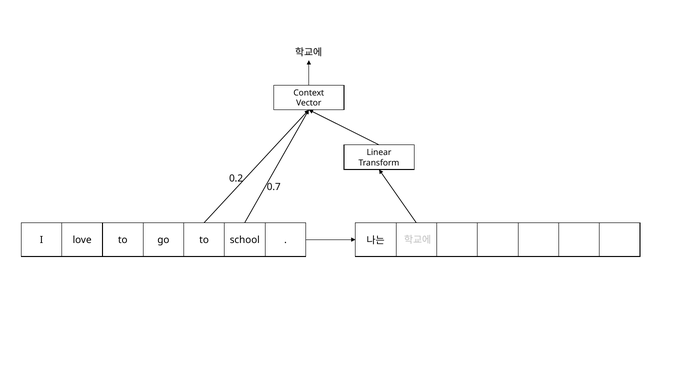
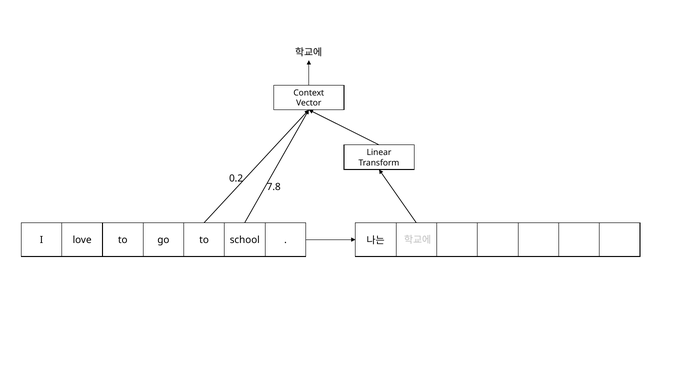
0.7: 0.7 -> 7.8
